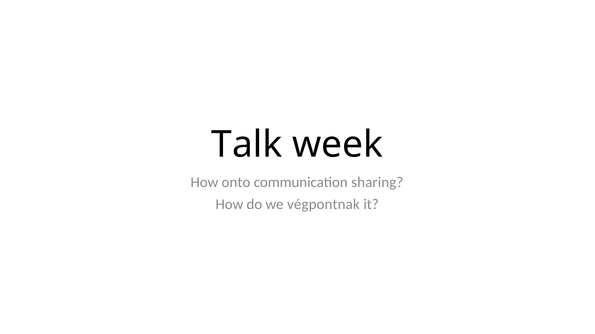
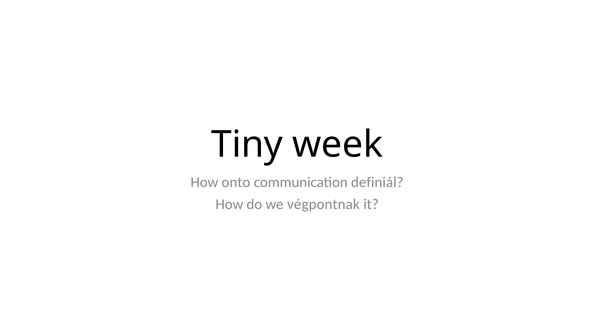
Talk: Talk -> Tiny
sharing: sharing -> definiál
